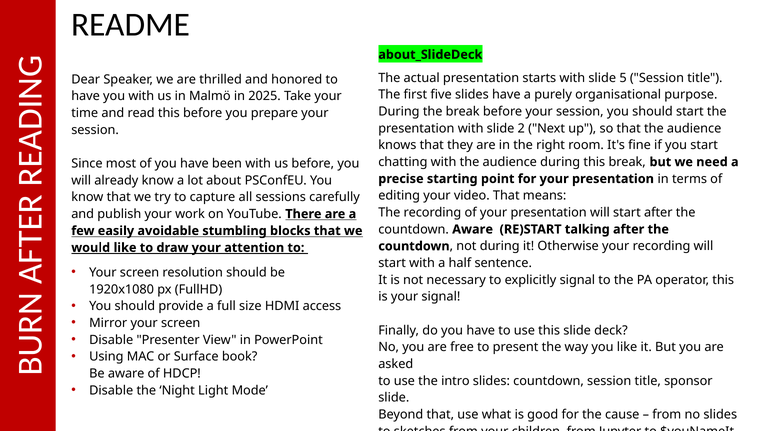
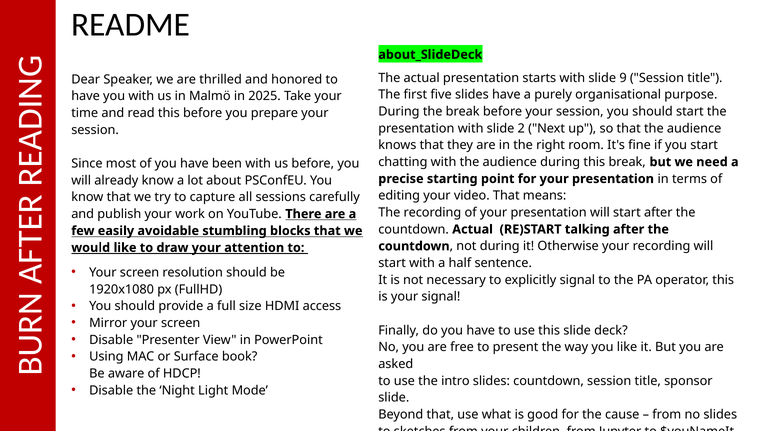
5: 5 -> 9
countdown Aware: Aware -> Actual
